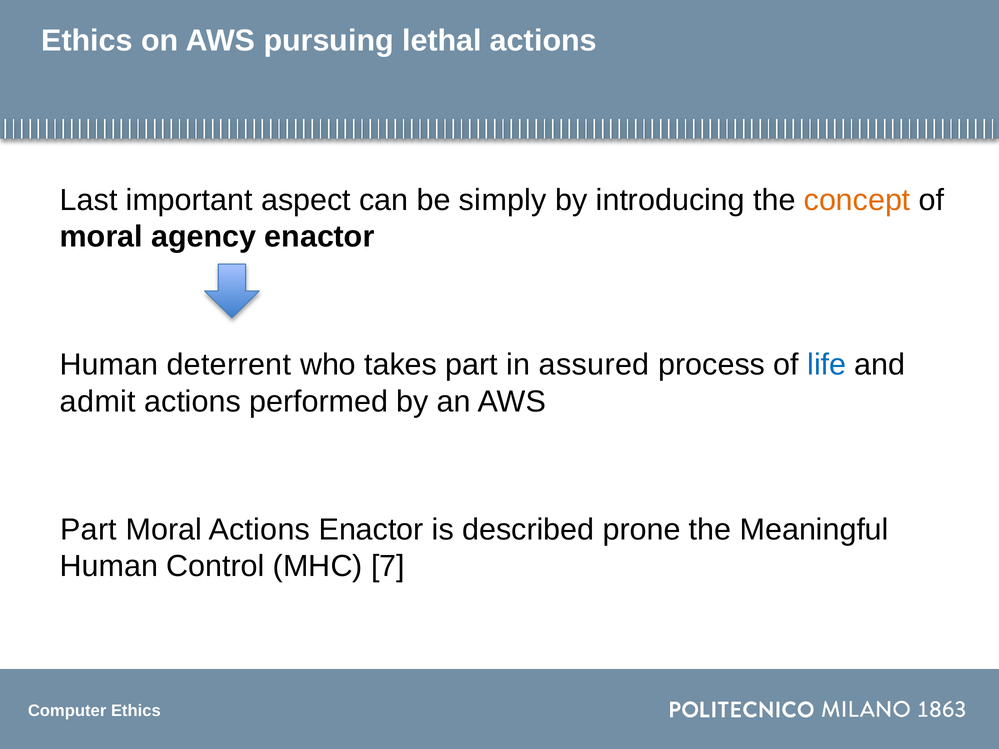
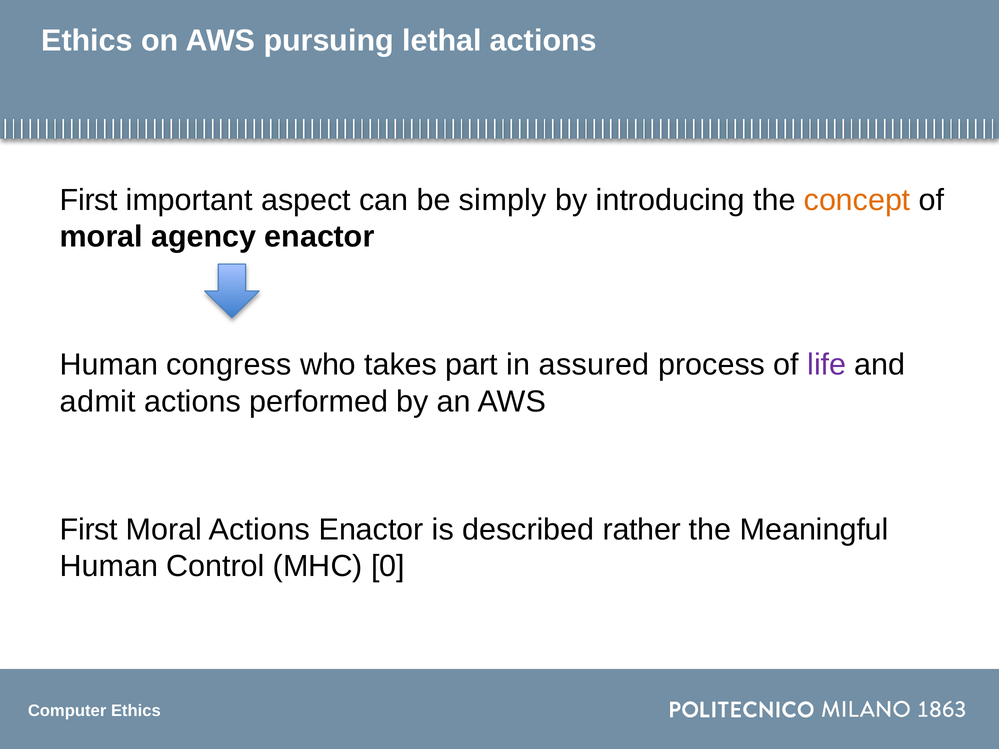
Last at (89, 200): Last -> First
deterrent: deterrent -> congress
life colour: blue -> purple
Part at (89, 530): Part -> First
prone: prone -> rather
7: 7 -> 0
